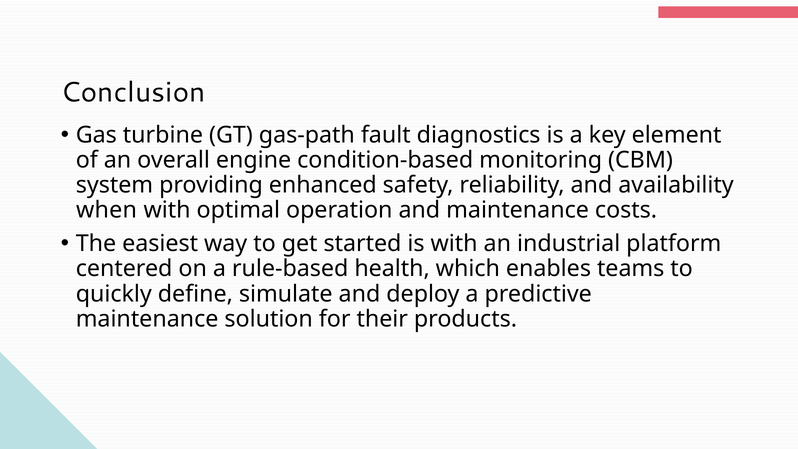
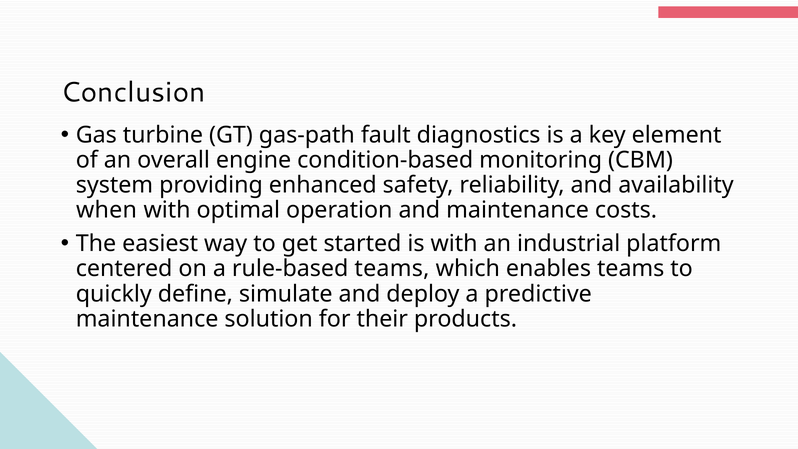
rule-based health: health -> teams
